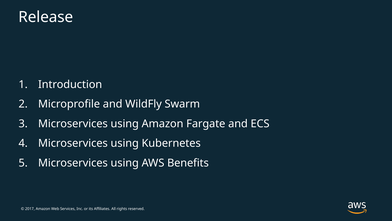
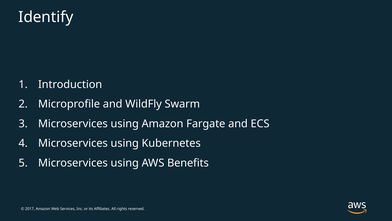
Release: Release -> Identify
